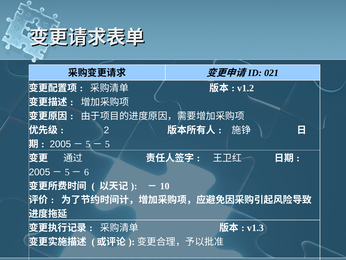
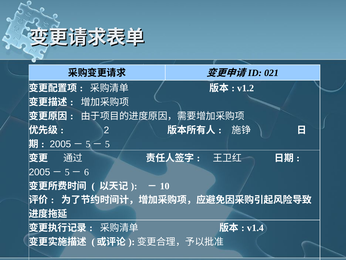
v1.3: v1.3 -> v1.4
